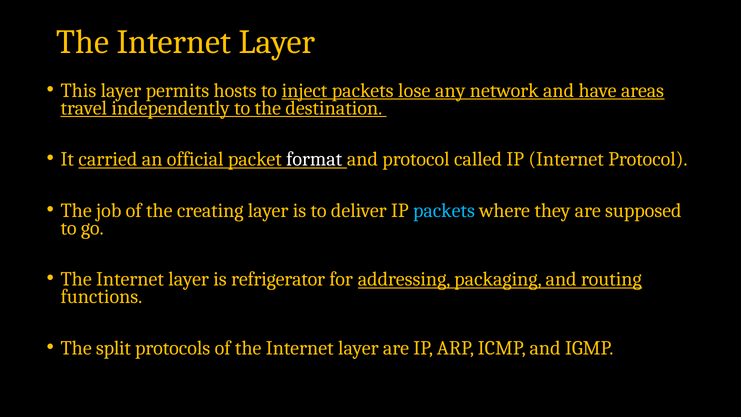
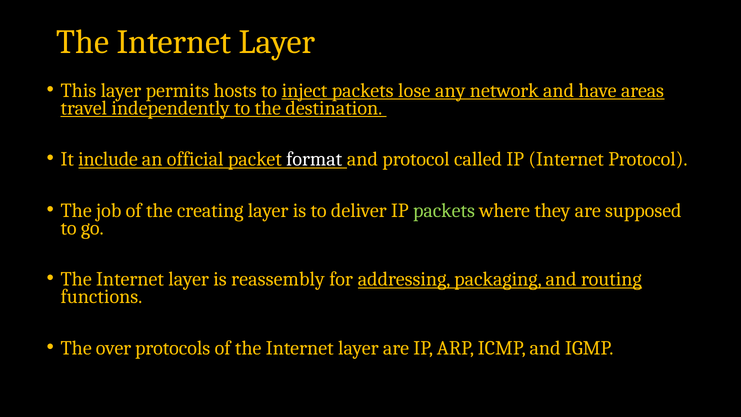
carried: carried -> include
packets at (444, 211) colour: light blue -> light green
refrigerator: refrigerator -> reassembly
split: split -> over
